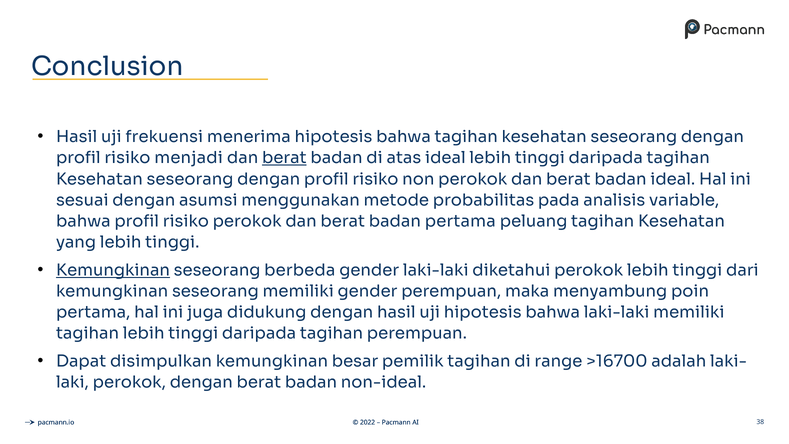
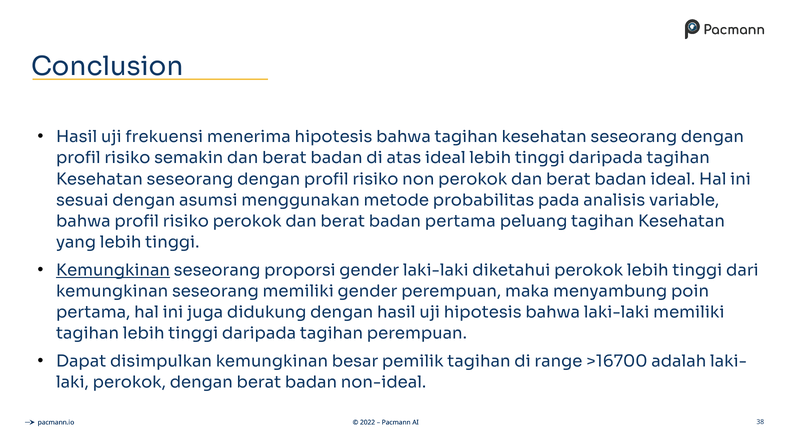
menjadi: menjadi -> semakin
berat at (284, 158) underline: present -> none
berbeda: berbeda -> proporsi
